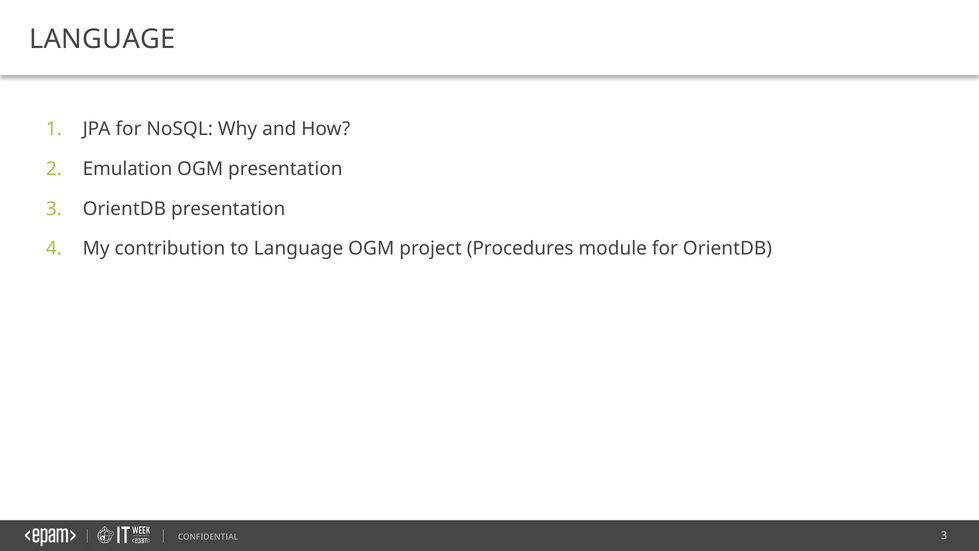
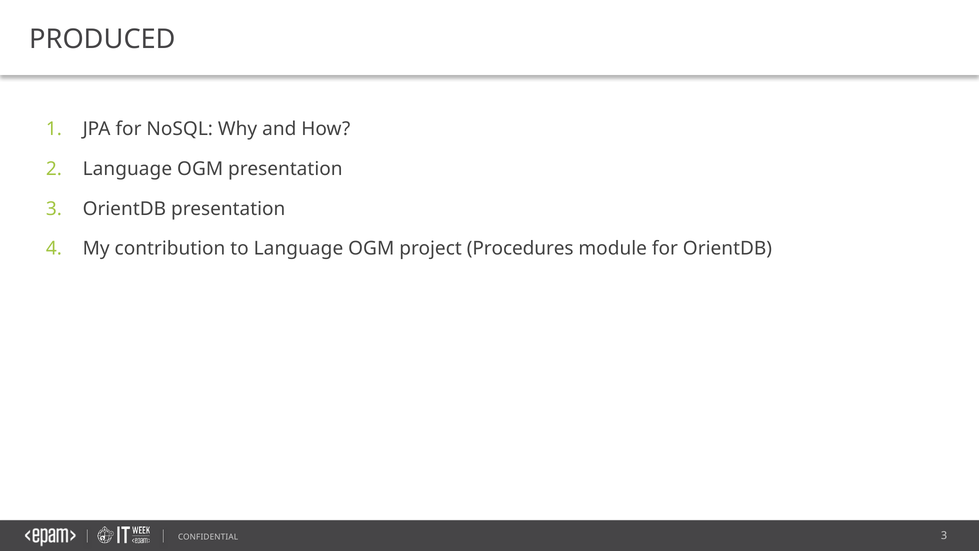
LANGUAGE at (102, 39): LANGUAGE -> PRODUCED
Emulation at (128, 169): Emulation -> Language
